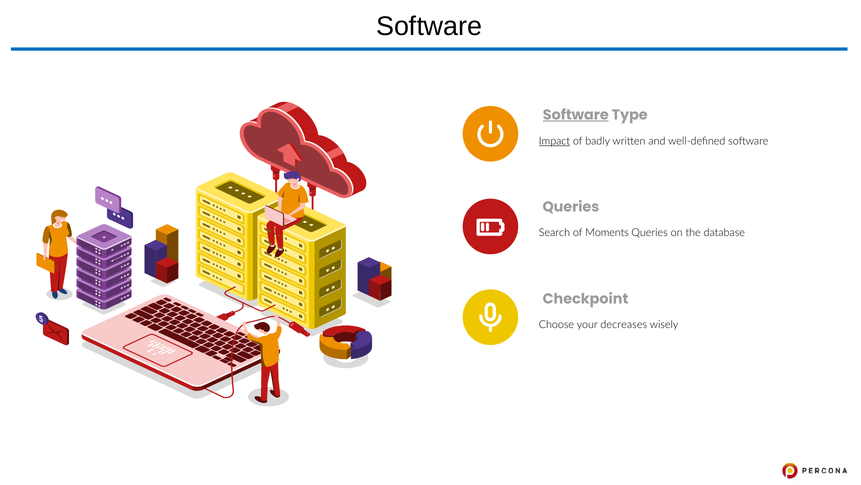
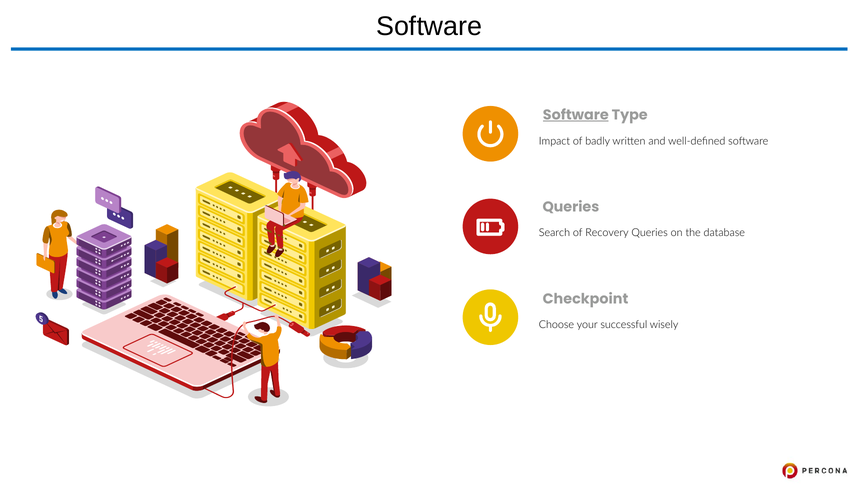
Impact underline: present -> none
Moments: Moments -> Recovery
decreases: decreases -> successful
